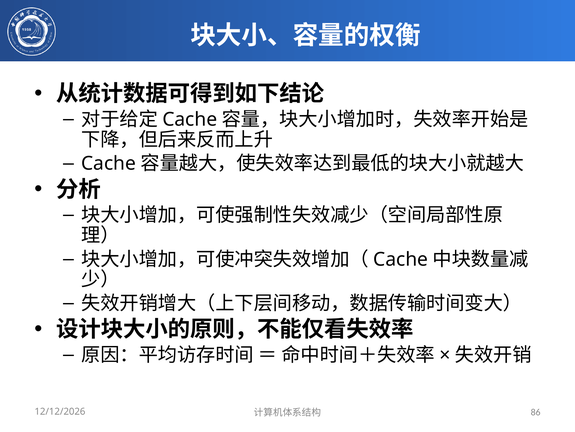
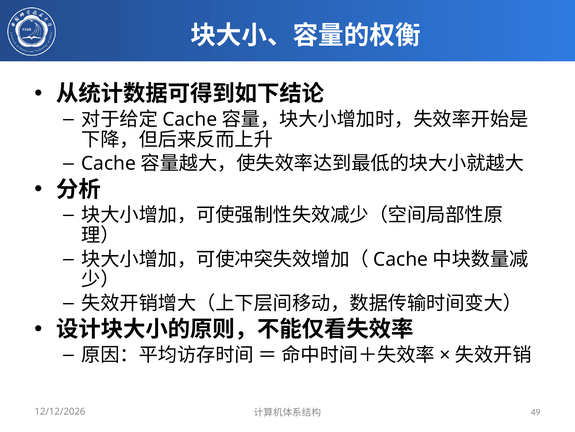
86: 86 -> 49
